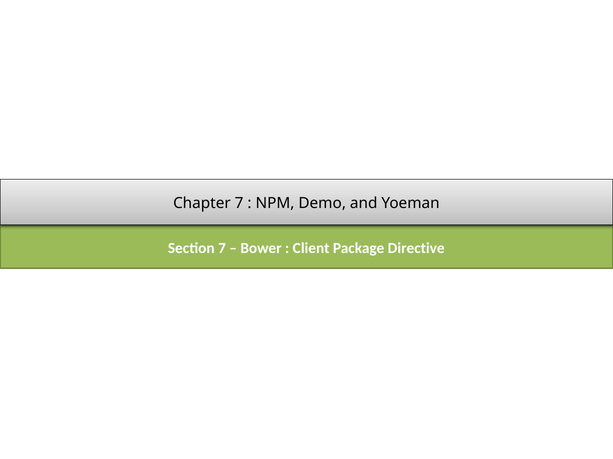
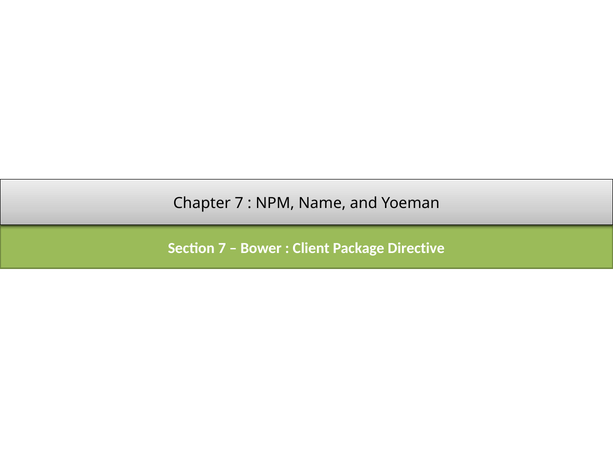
Demo: Demo -> Name
